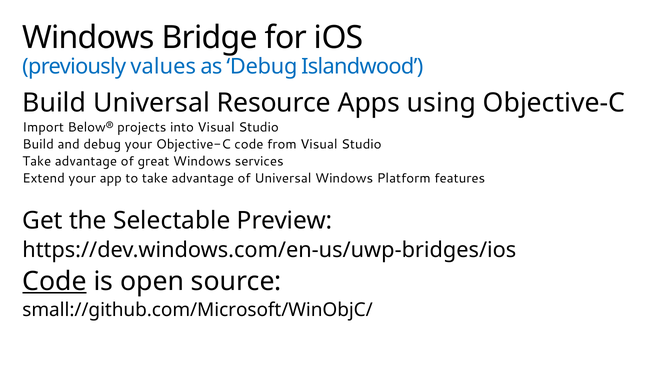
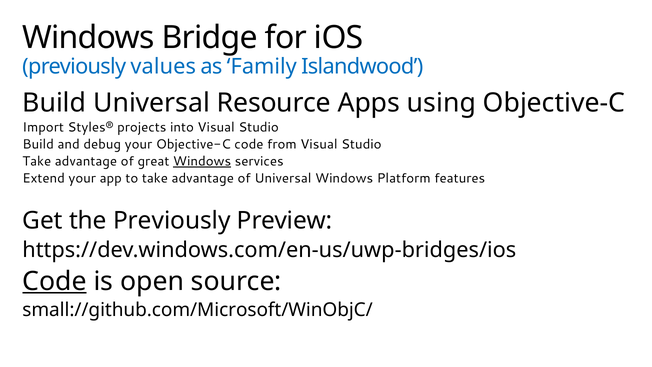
as Debug: Debug -> Family
Below®: Below® -> Styles®
Windows at (202, 161) underline: none -> present
the Selectable: Selectable -> Previously
